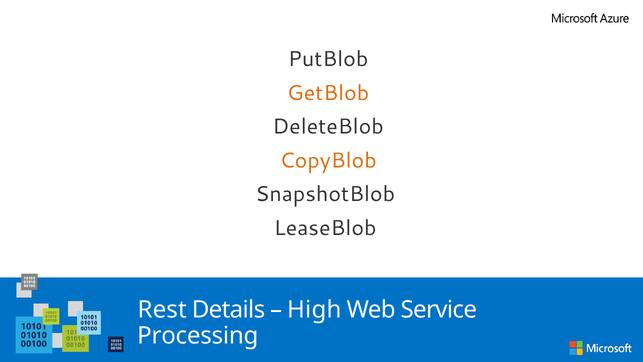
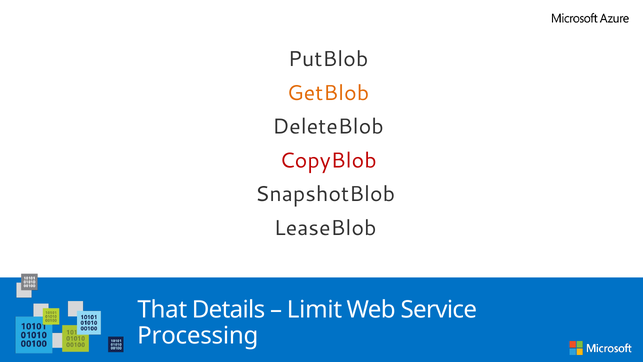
CopyBlob colour: orange -> red
Rest: Rest -> That
High: High -> Limit
